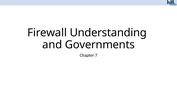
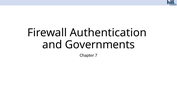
Understanding: Understanding -> Authentication
